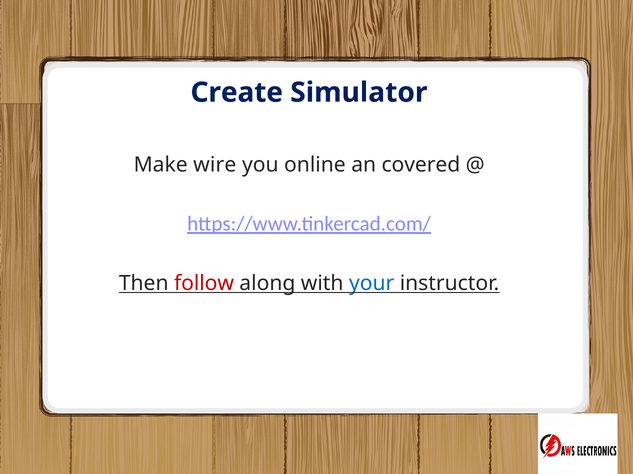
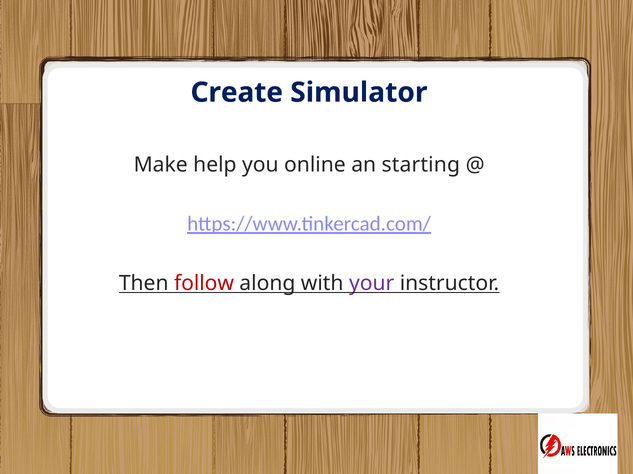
wire: wire -> help
covered: covered -> starting
your colour: blue -> purple
